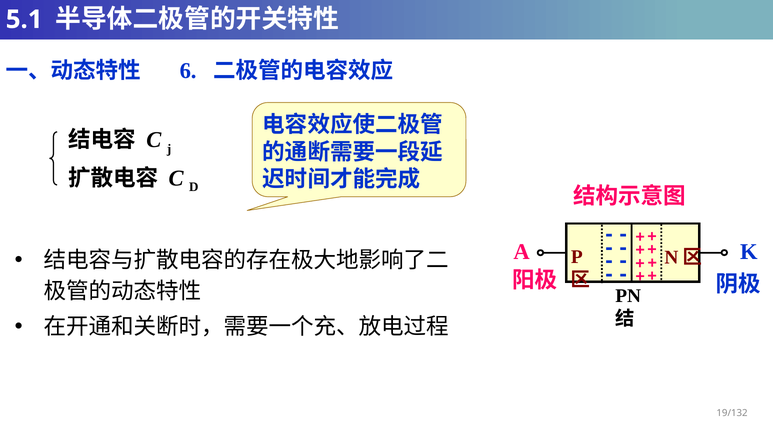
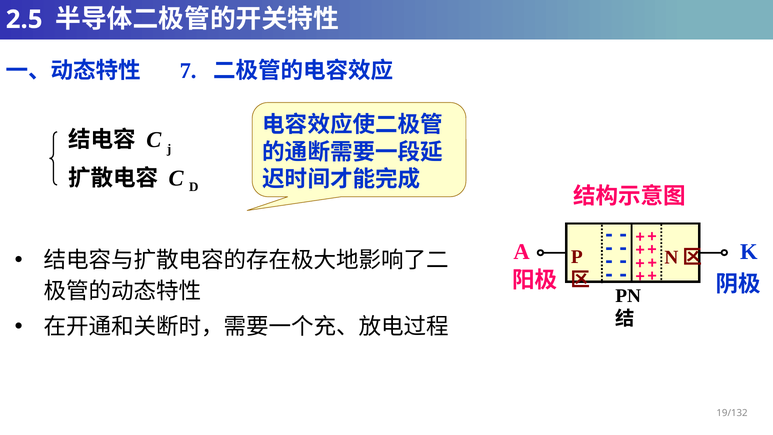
5.1: 5.1 -> 2.5
6: 6 -> 7
